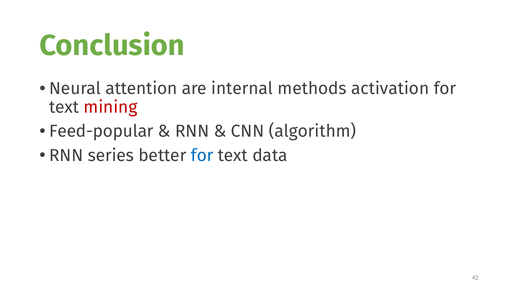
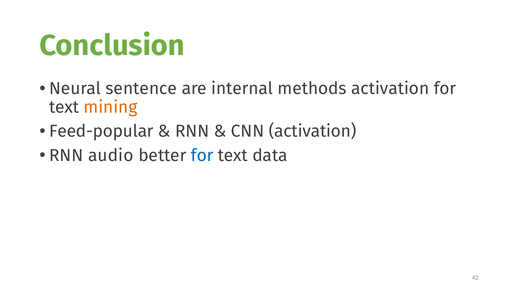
attention: attention -> sentence
mining colour: red -> orange
CNN algorithm: algorithm -> activation
series: series -> audio
